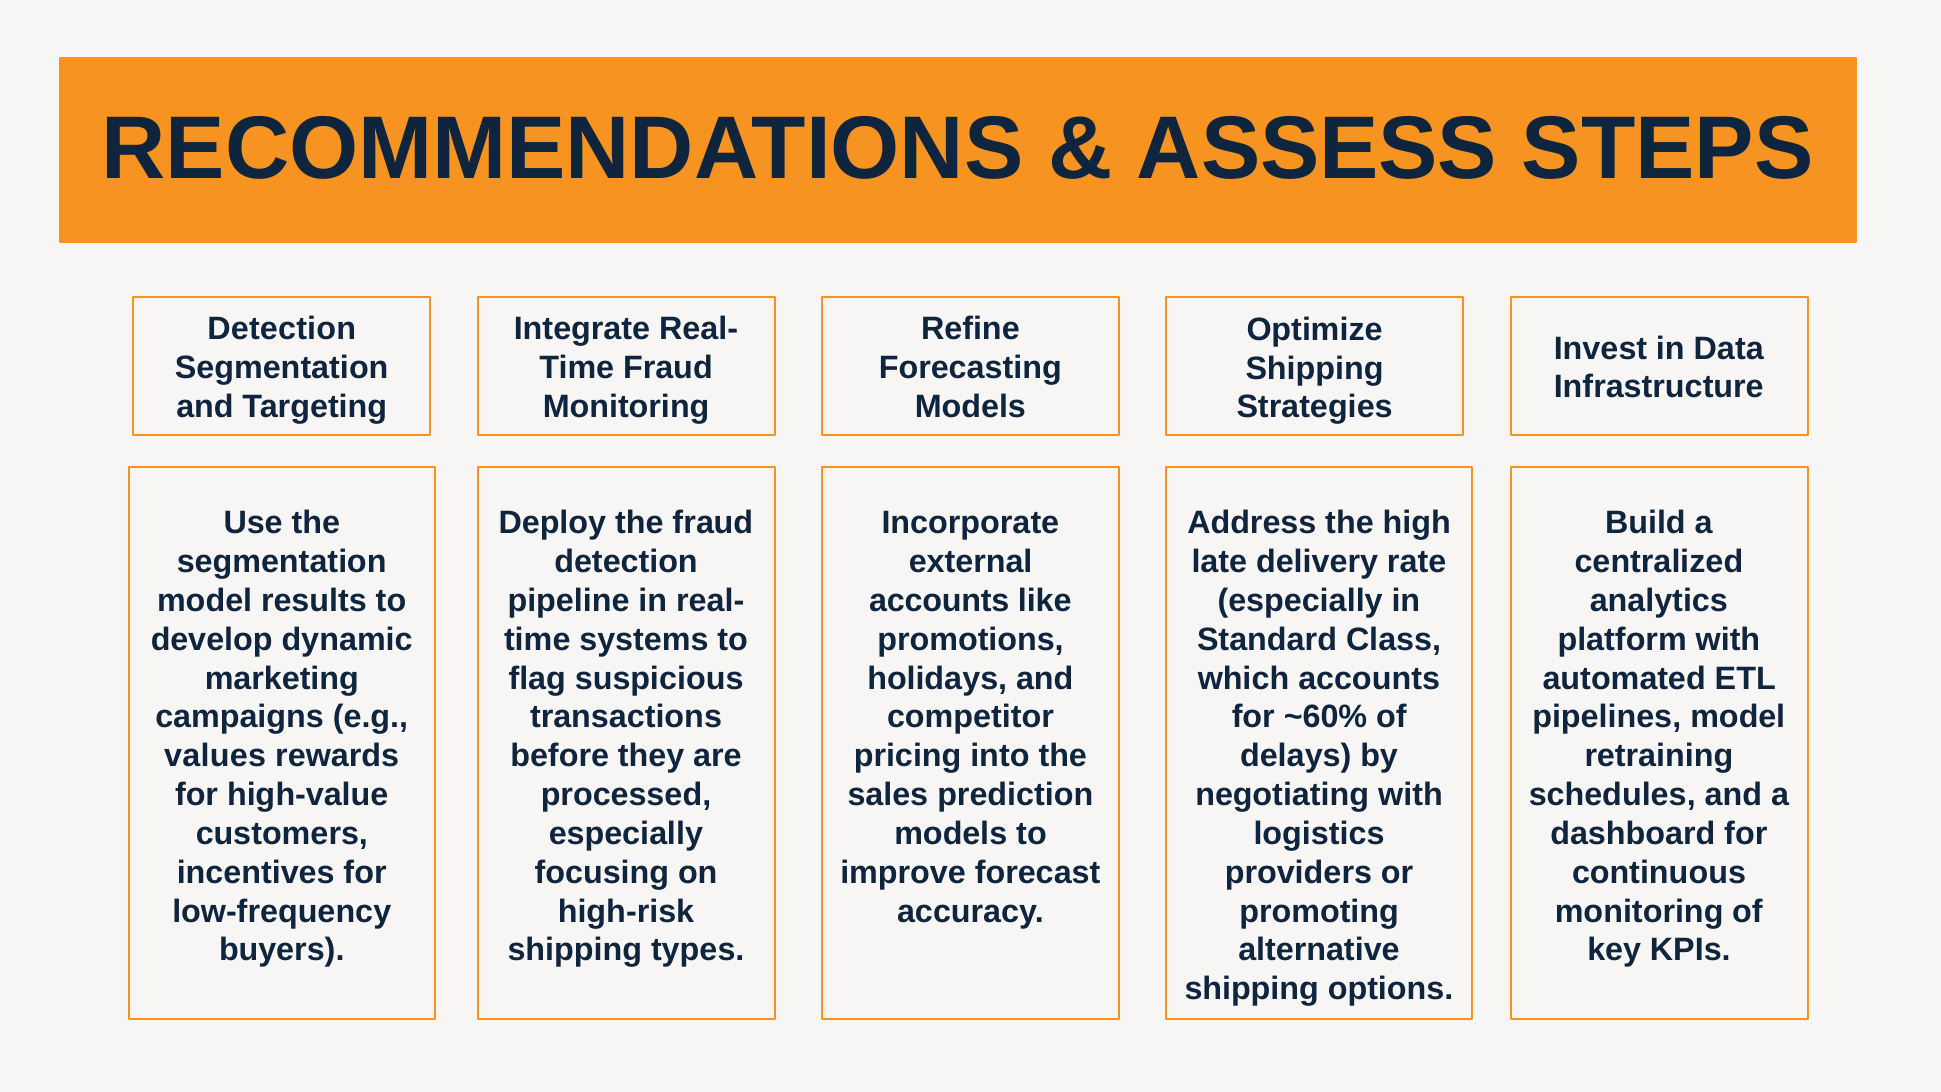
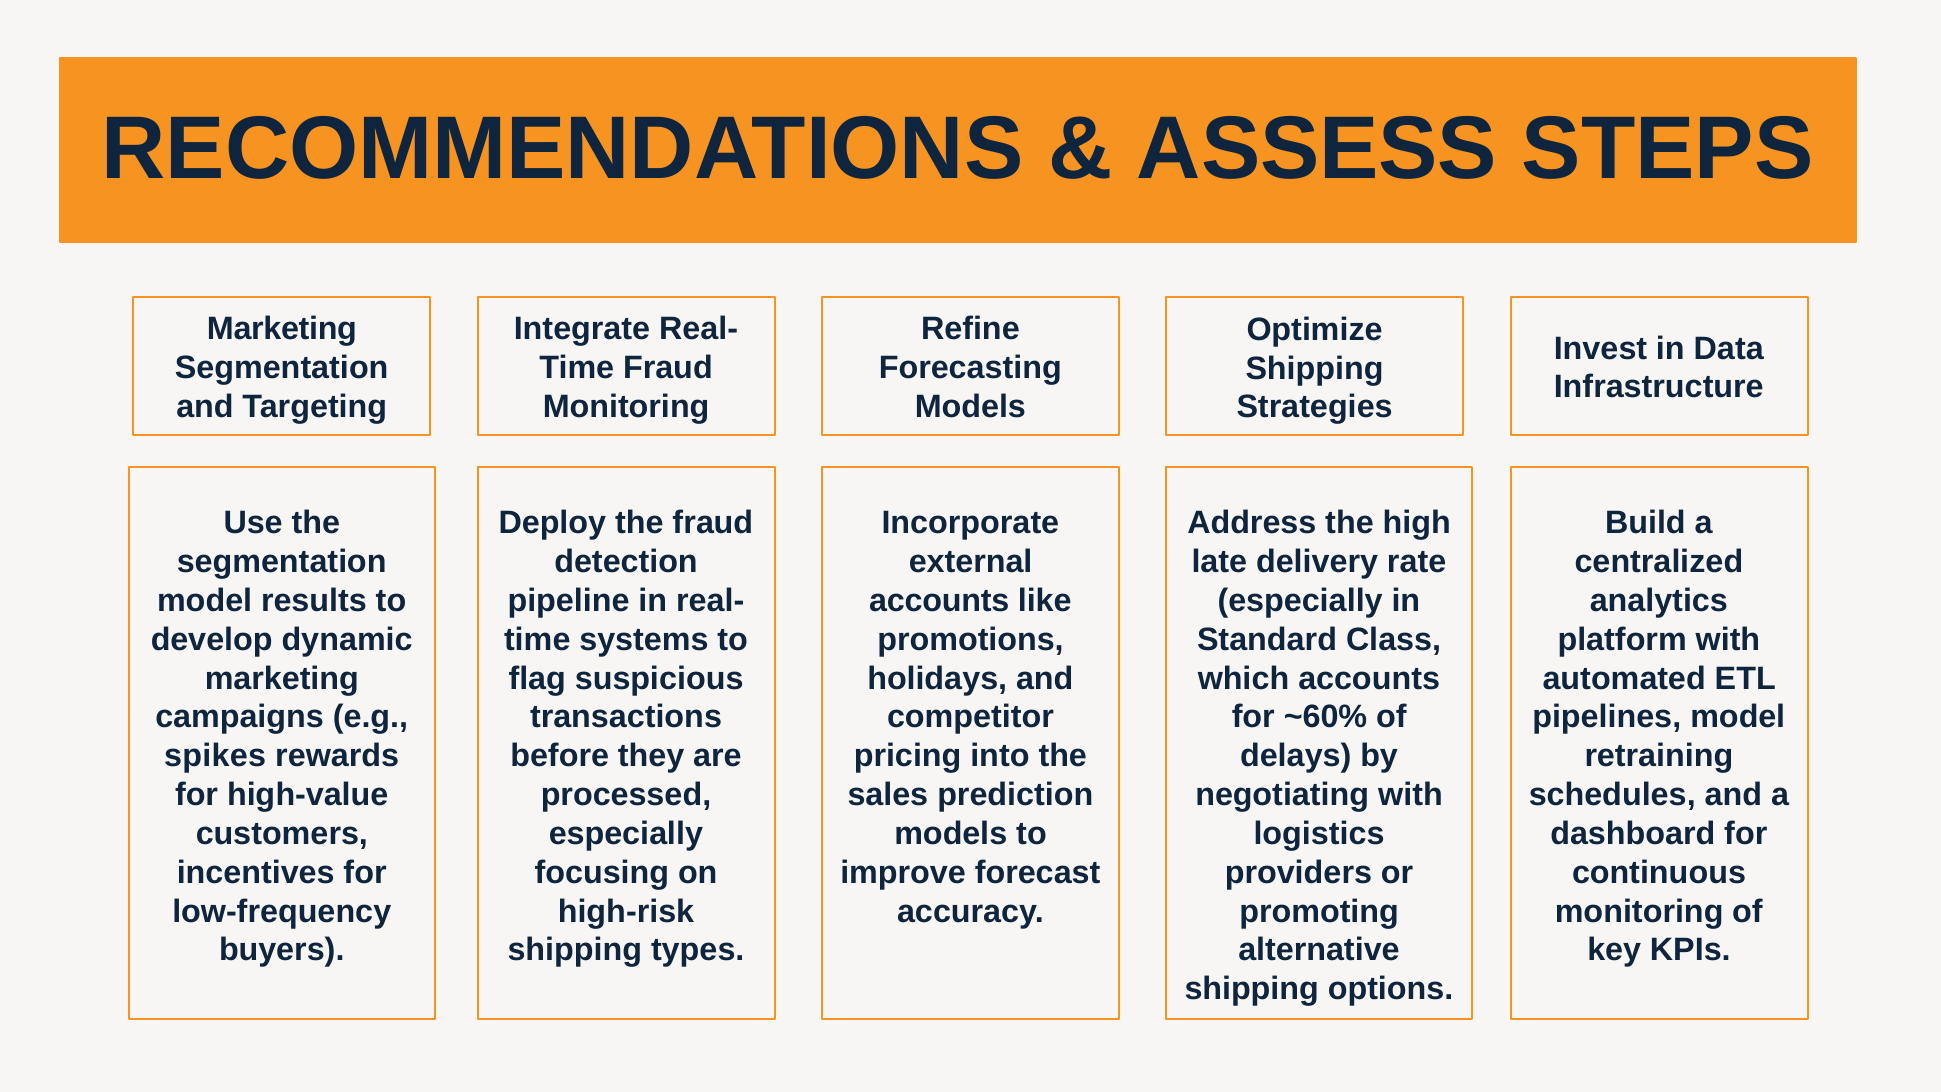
Detection at (282, 329): Detection -> Marketing
values: values -> spikes
